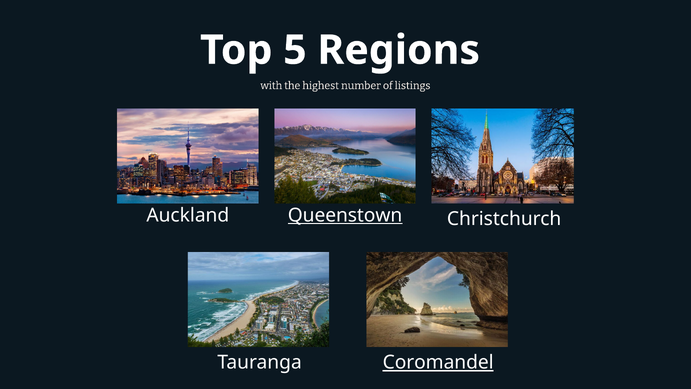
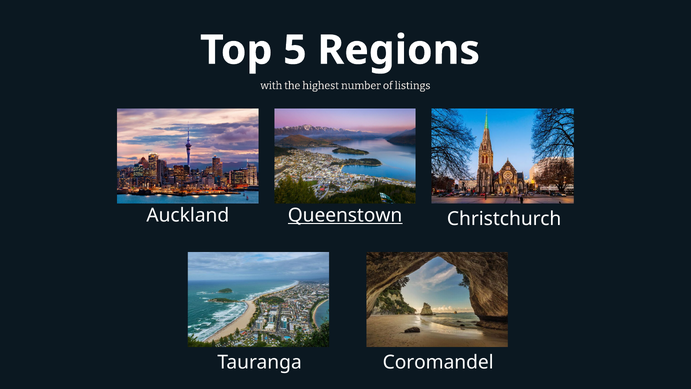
Coromandel underline: present -> none
